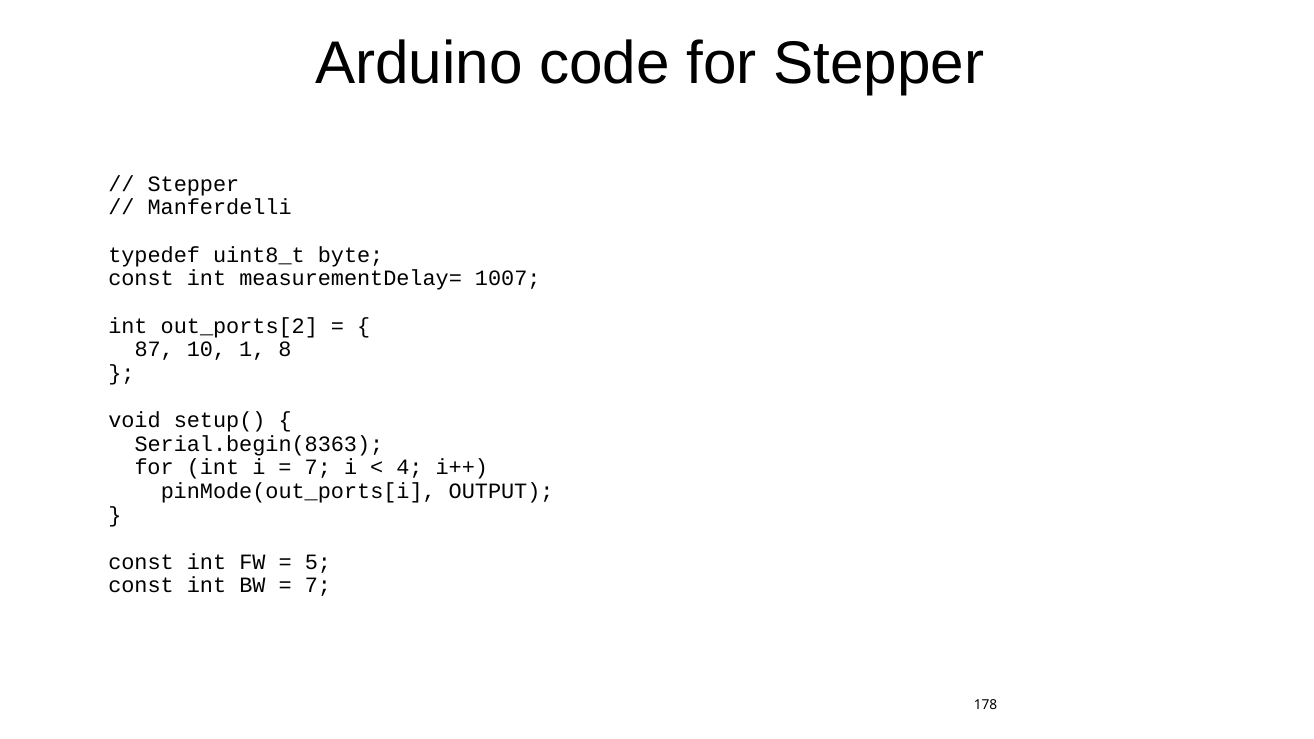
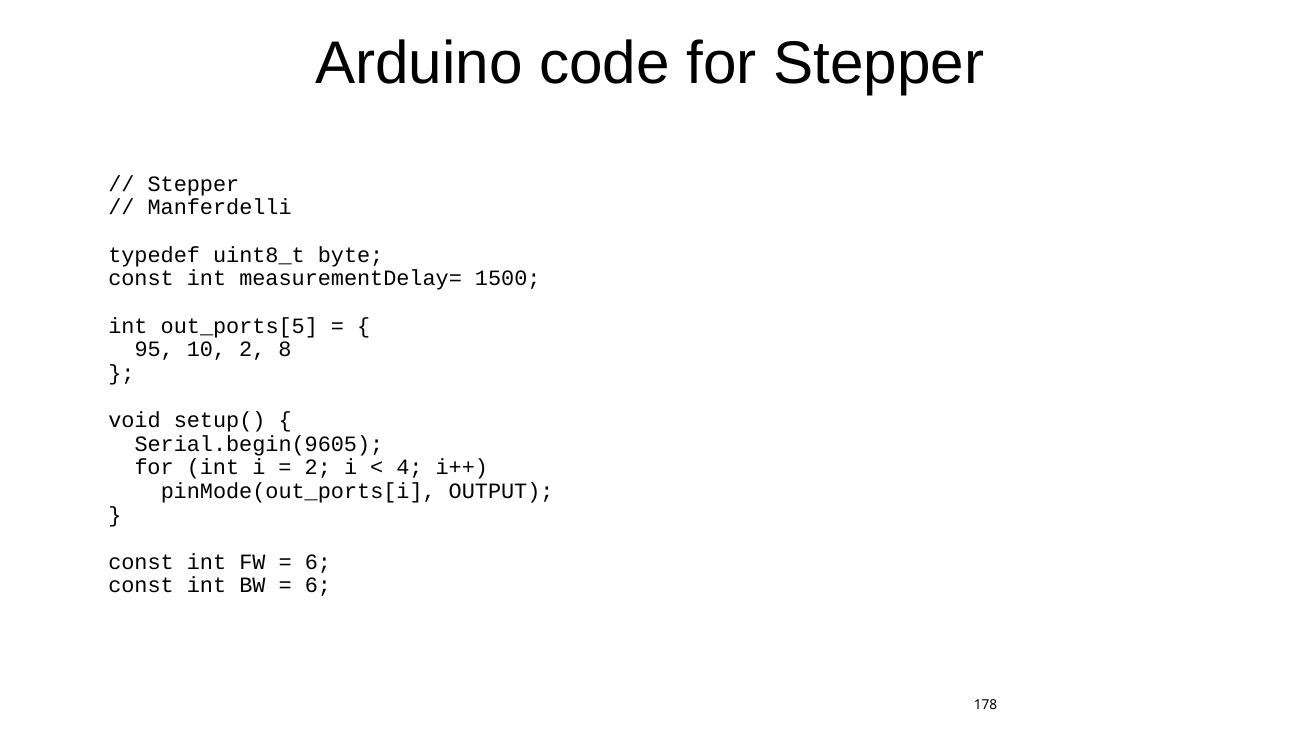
1007: 1007 -> 1500
out_ports[2: out_ports[2 -> out_ports[5
87: 87 -> 95
10 1: 1 -> 2
Serial.begin(8363: Serial.begin(8363 -> Serial.begin(9605
7 at (318, 468): 7 -> 2
5 at (318, 562): 5 -> 6
7 at (318, 586): 7 -> 6
